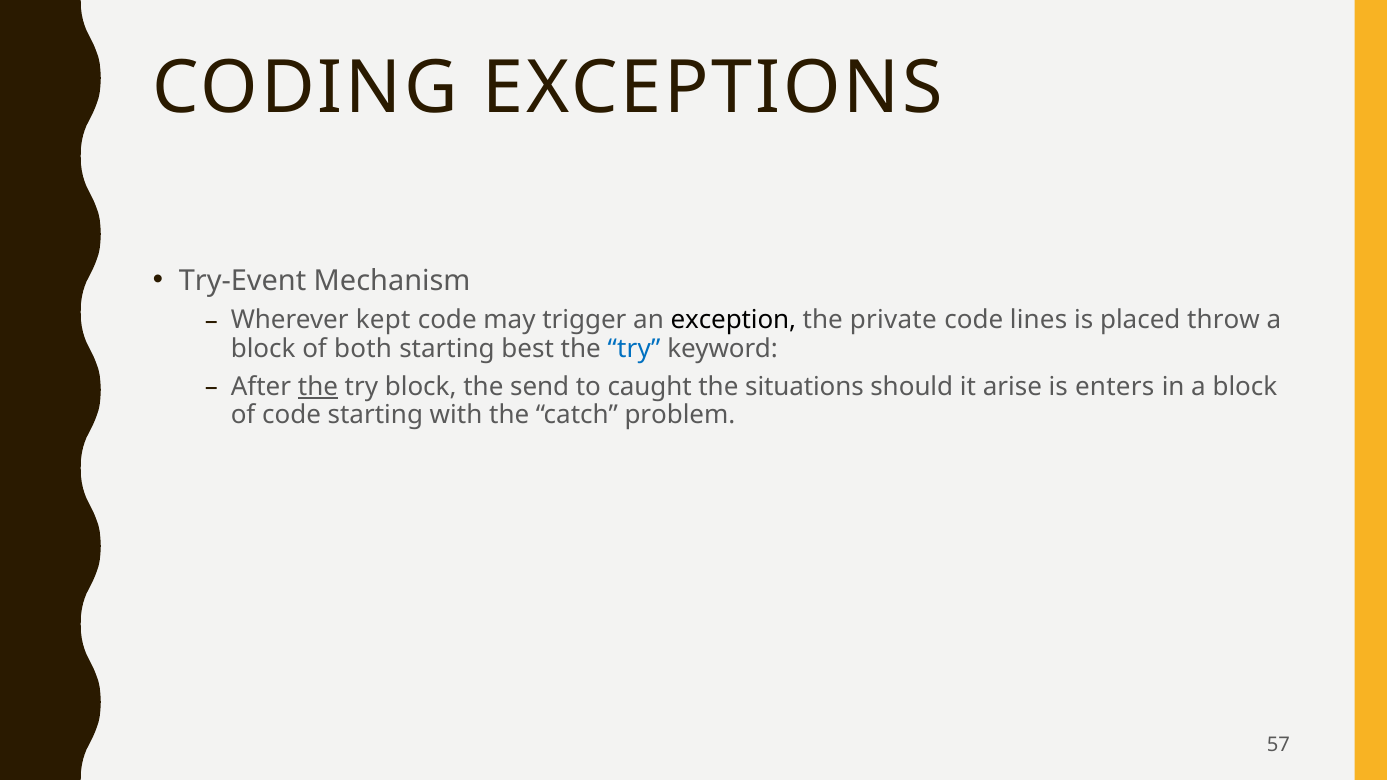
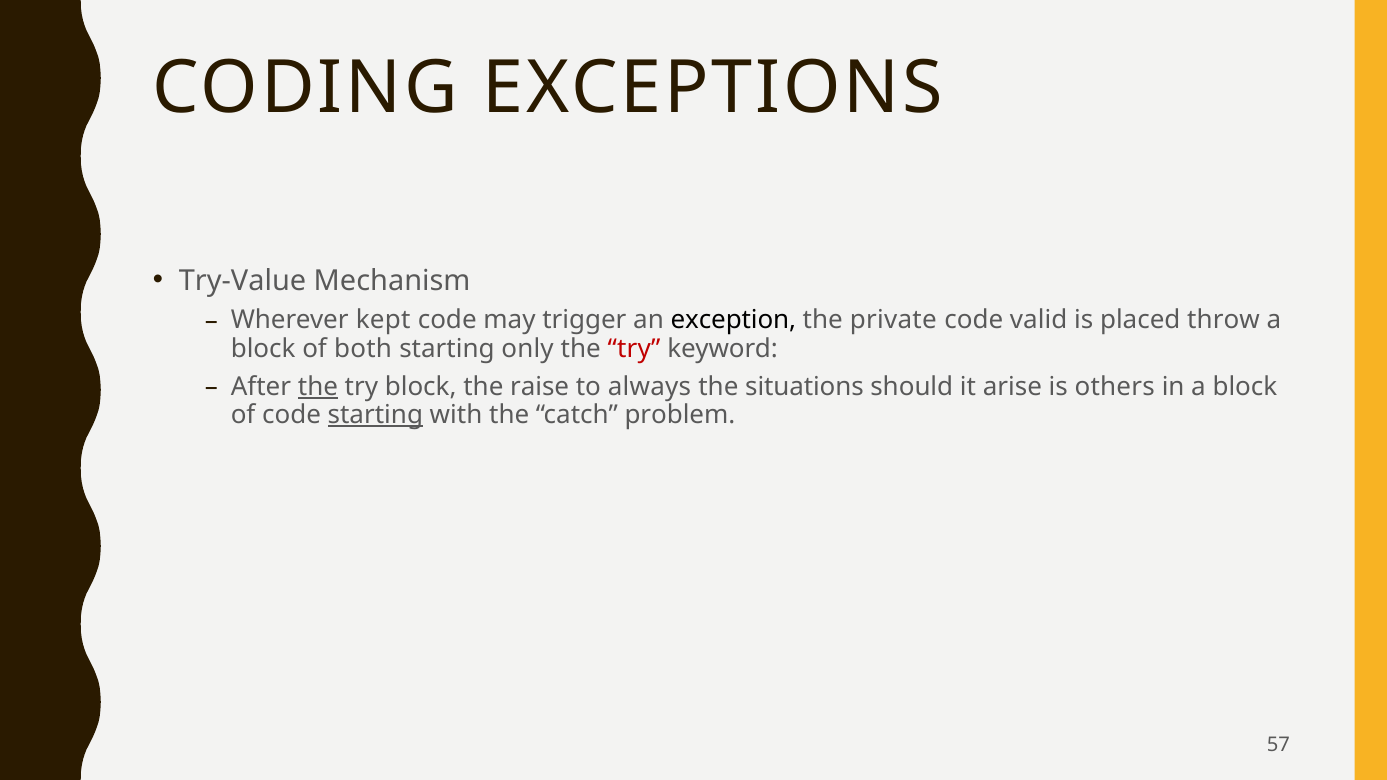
Try-Event: Try-Event -> Try-Value
lines: lines -> valid
best: best -> only
try at (634, 349) colour: blue -> red
send: send -> raise
caught: caught -> always
enters: enters -> others
starting at (375, 415) underline: none -> present
